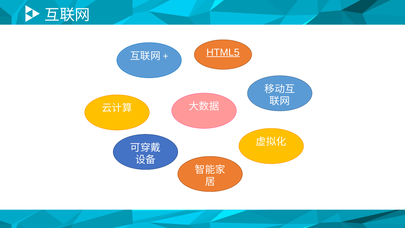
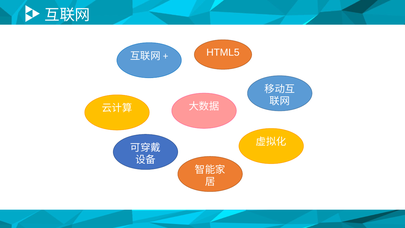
HTML5 underline: present -> none
